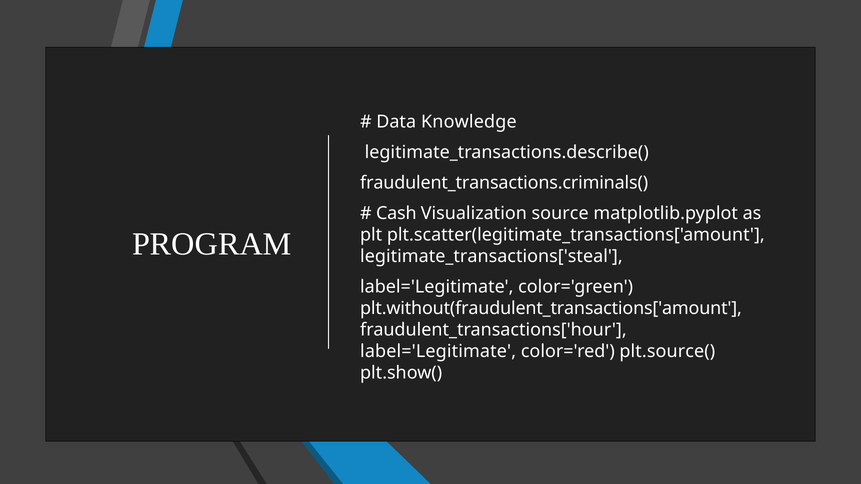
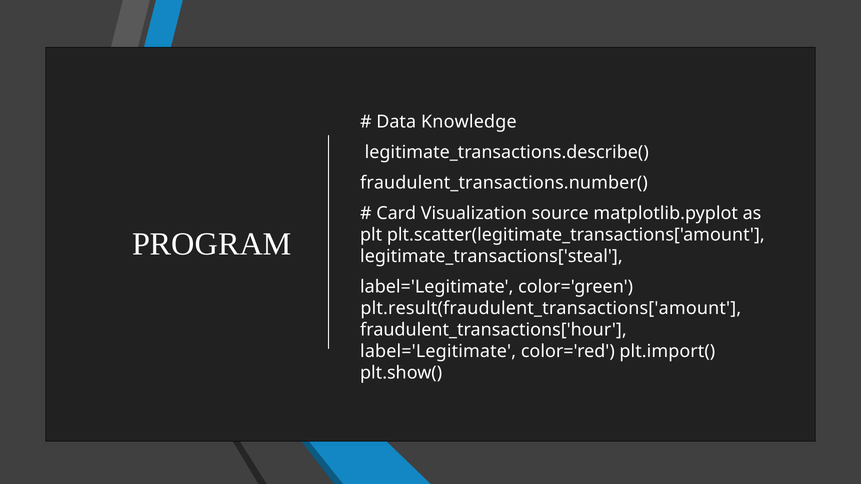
fraudulent_transactions.criminals(: fraudulent_transactions.criminals( -> fraudulent_transactions.number(
Cash: Cash -> Card
plt.without(fraudulent_transactions['amount: plt.without(fraudulent_transactions['amount -> plt.result(fraudulent_transactions['amount
plt.source(: plt.source( -> plt.import(
